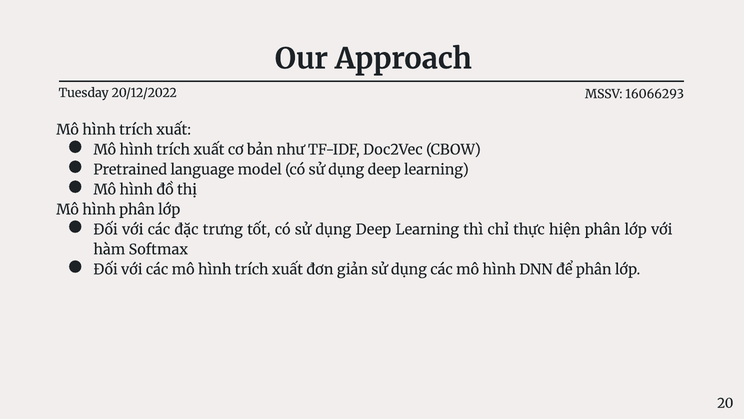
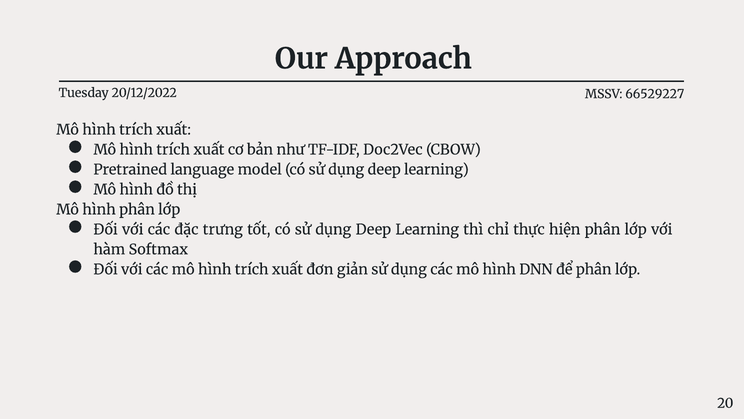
16066293: 16066293 -> 66529227
